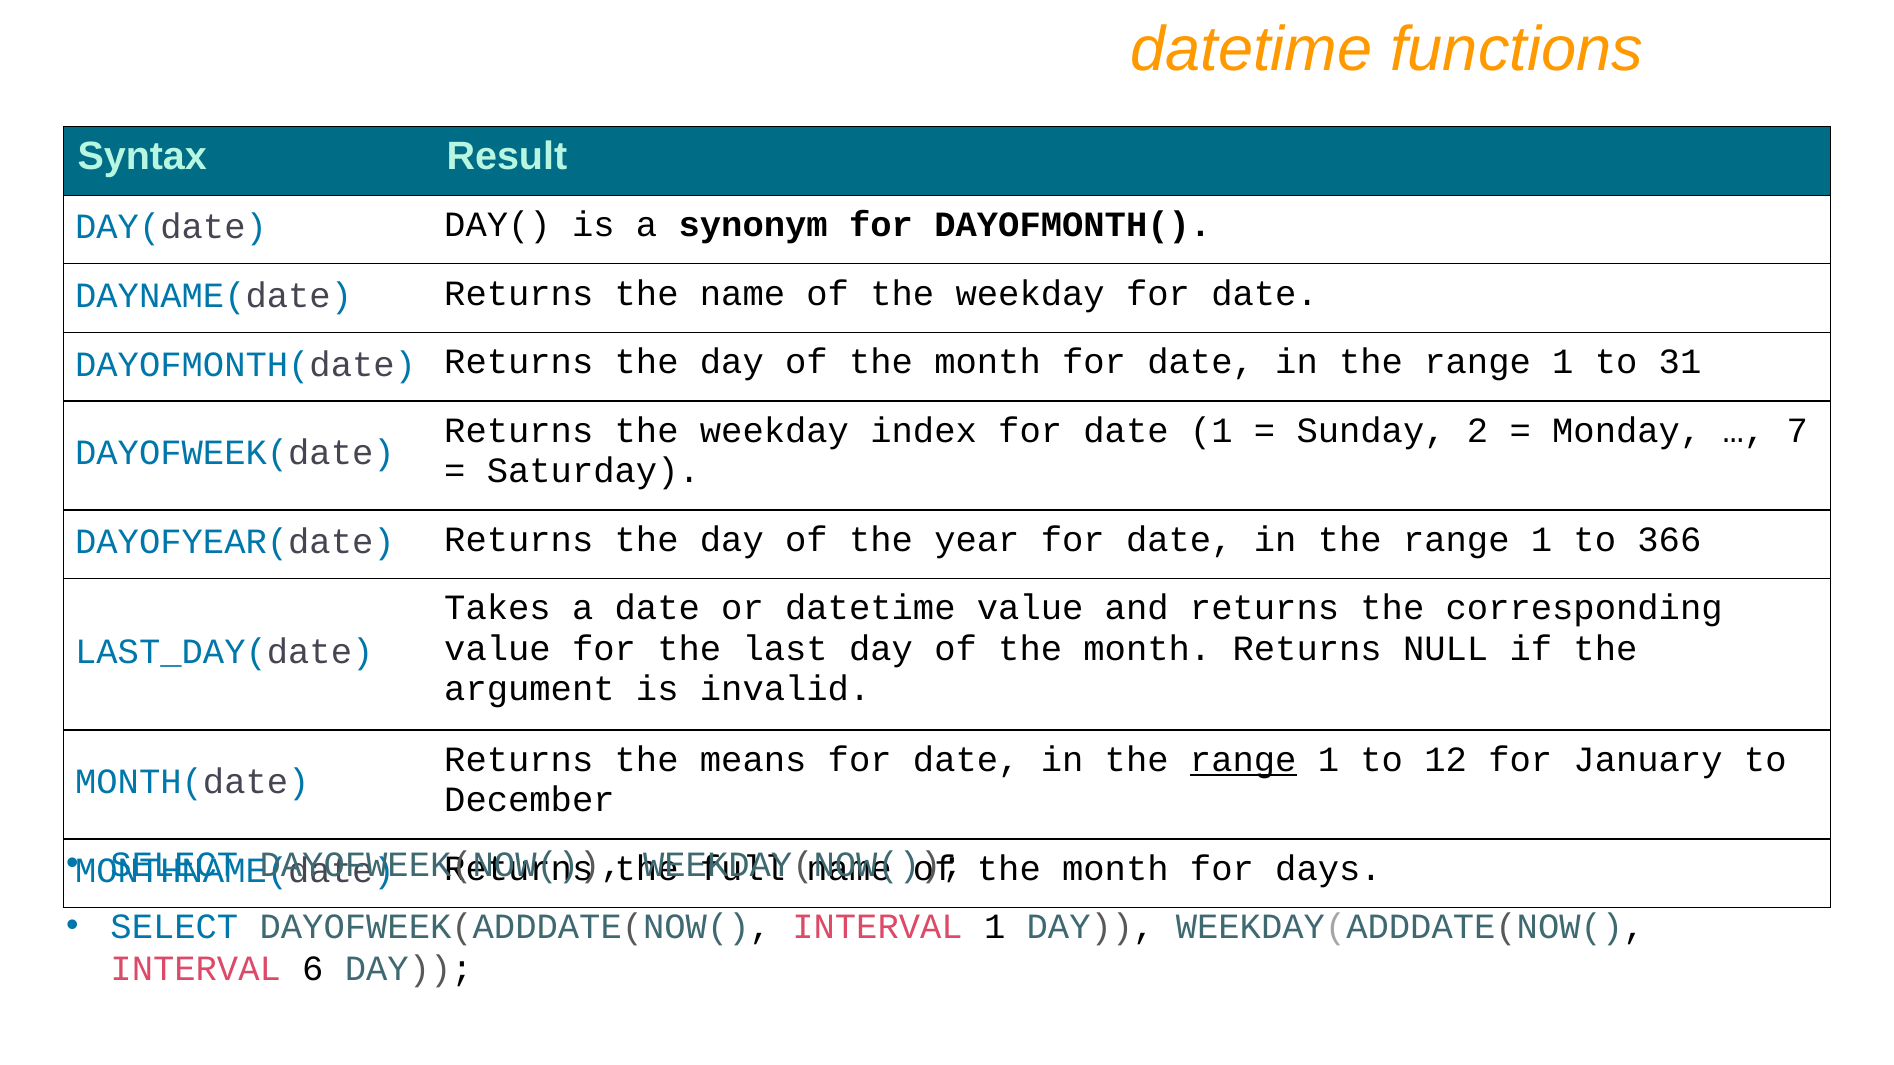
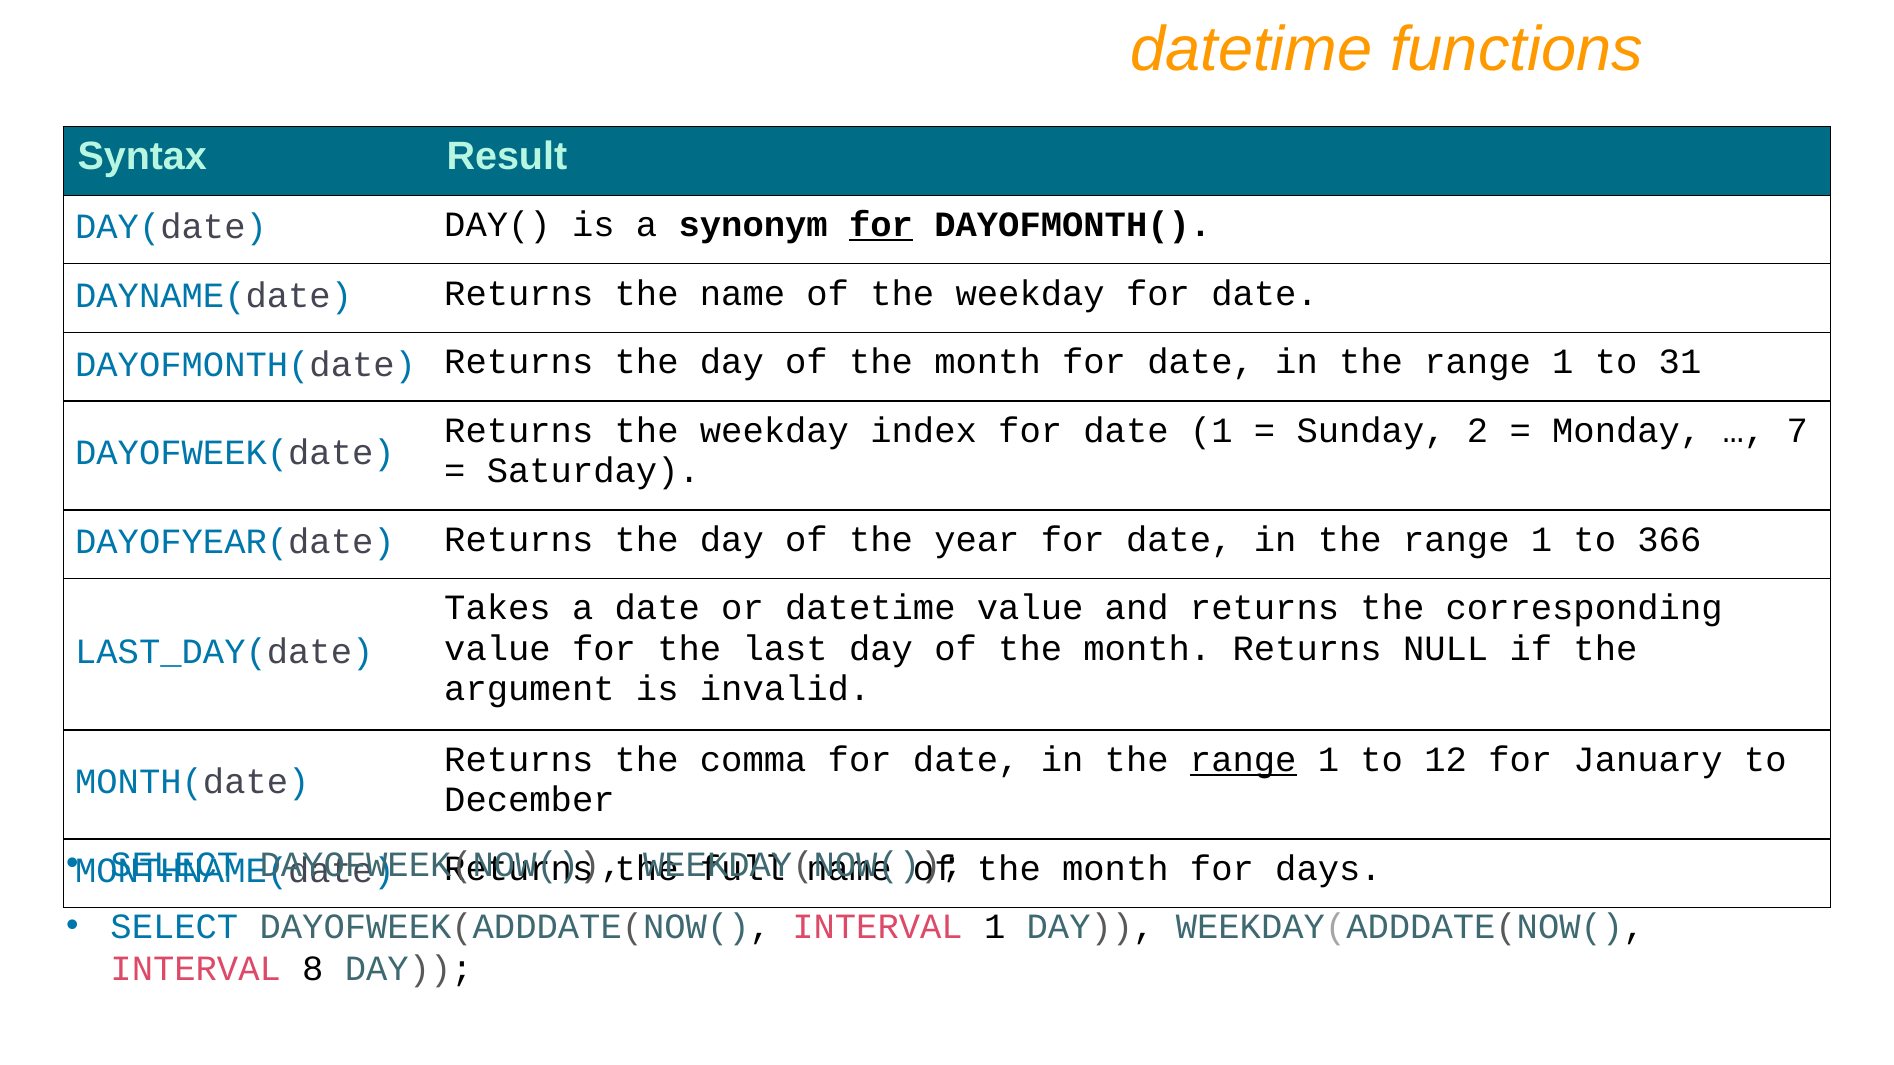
for at (881, 225) underline: none -> present
means: means -> comma
6: 6 -> 8
